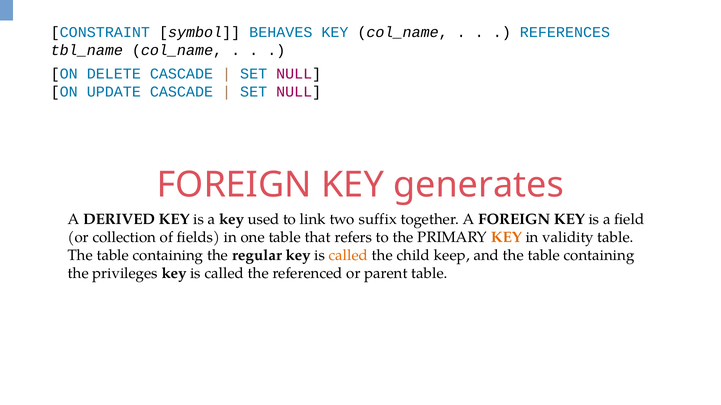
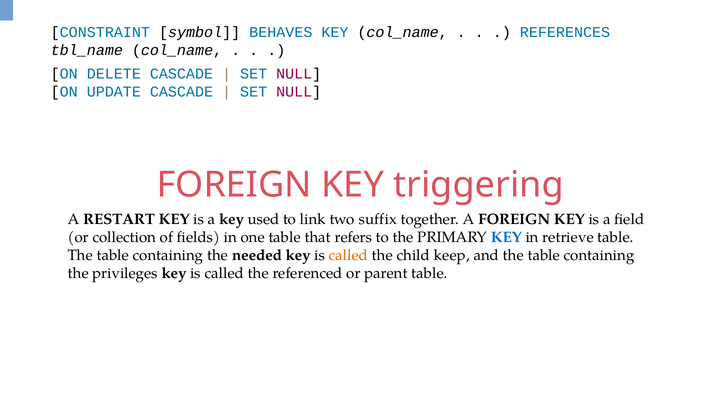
generates: generates -> triggering
DERIVED: DERIVED -> RESTART
KEY at (506, 237) colour: orange -> blue
validity: validity -> retrieve
regular: regular -> needed
